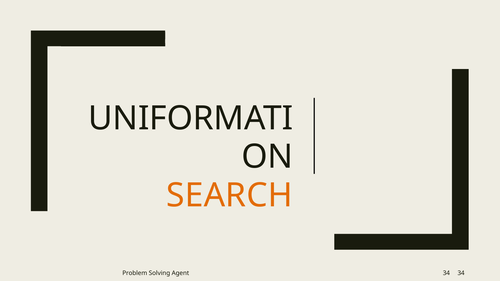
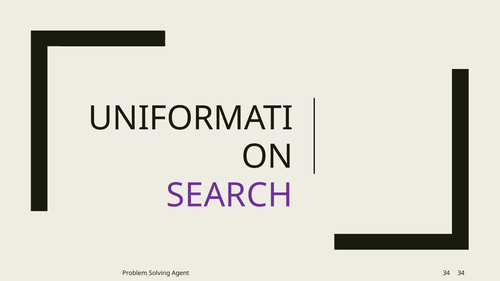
SEARCH colour: orange -> purple
